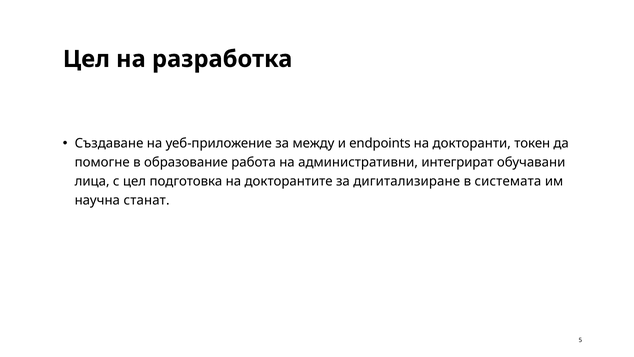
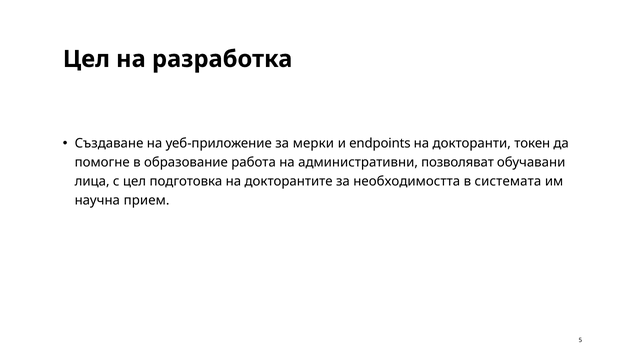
между: между -> мерки
интегрират: интегрират -> позволяват
дигитализиране: дигитализиране -> необходимостта
станат: станат -> прием
